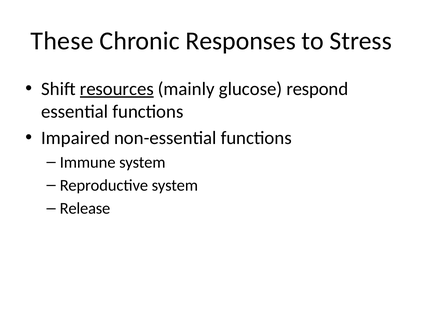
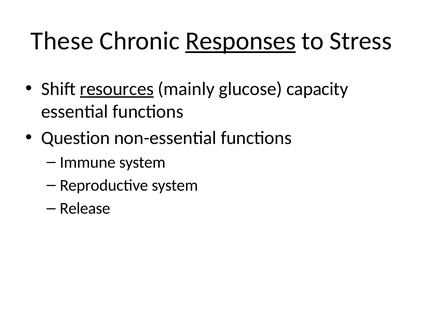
Responses underline: none -> present
respond: respond -> capacity
Impaired: Impaired -> Question
